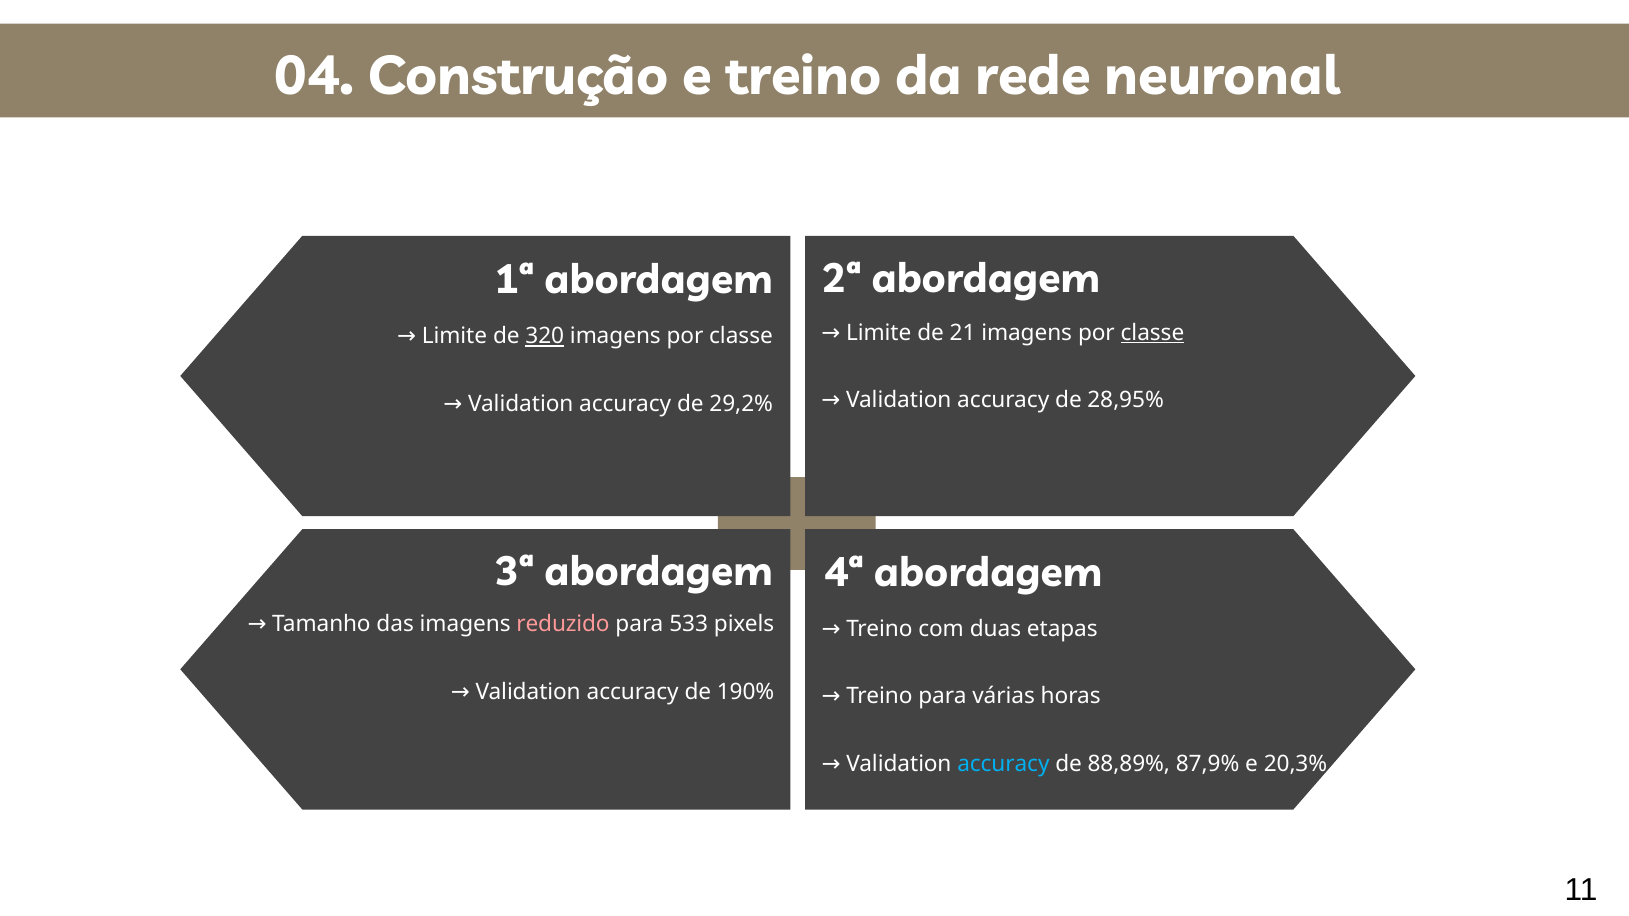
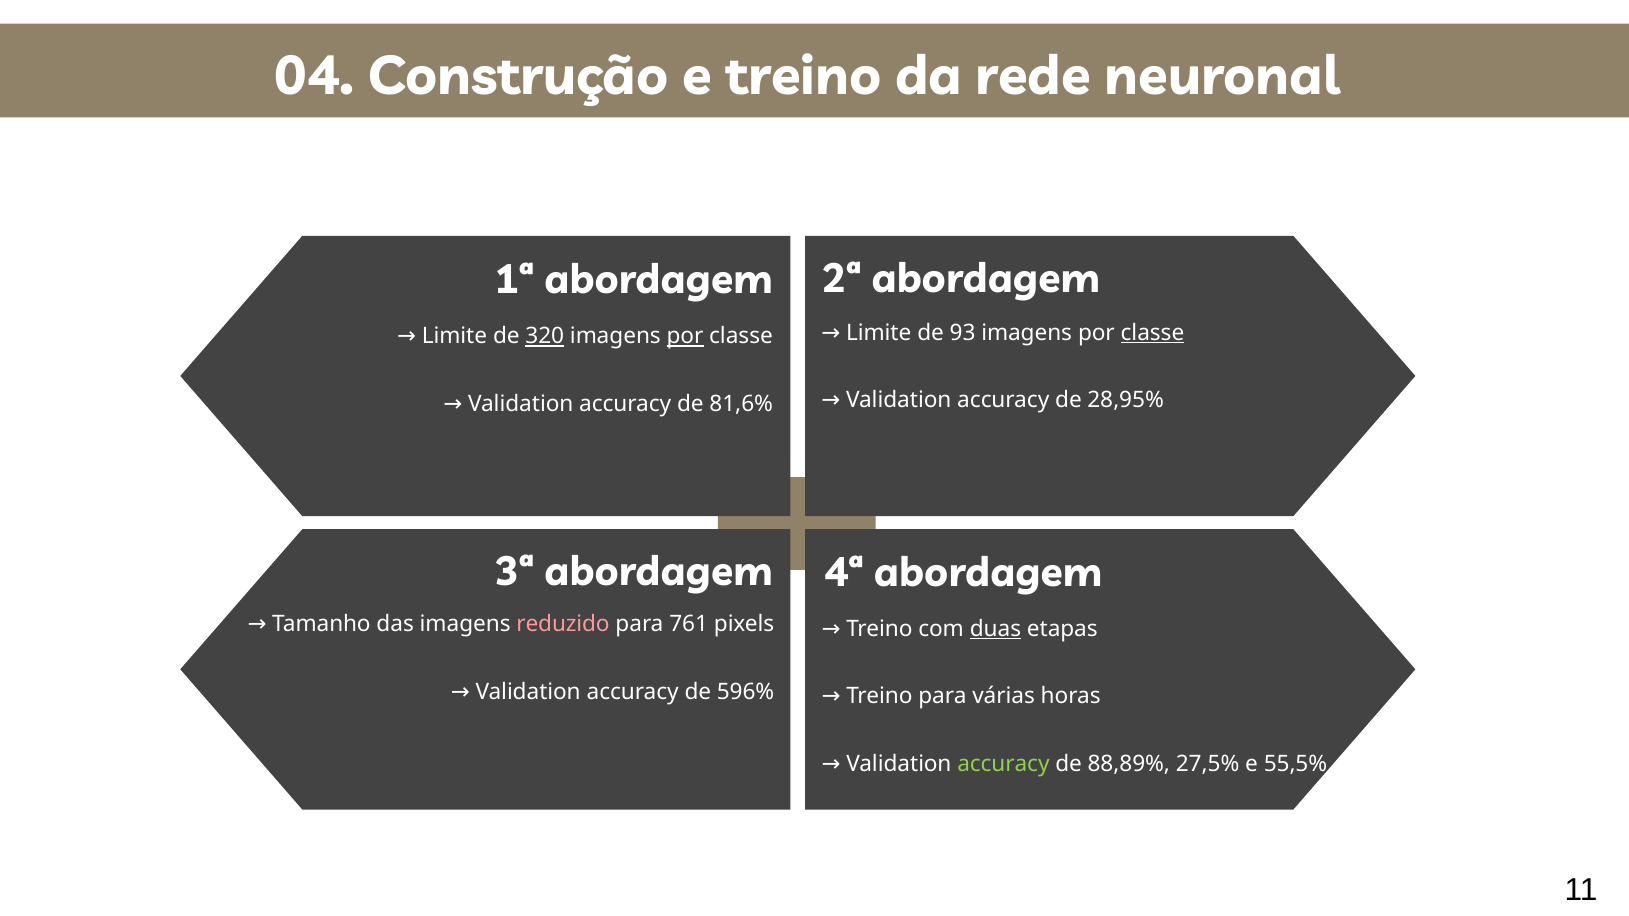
21: 21 -> 93
por at (685, 337) underline: none -> present
29,2%: 29,2% -> 81,6%
533: 533 -> 761
duas underline: none -> present
190%: 190% -> 596%
accuracy at (1003, 764) colour: light blue -> light green
87,9%: 87,9% -> 27,5%
20,3%: 20,3% -> 55,5%
